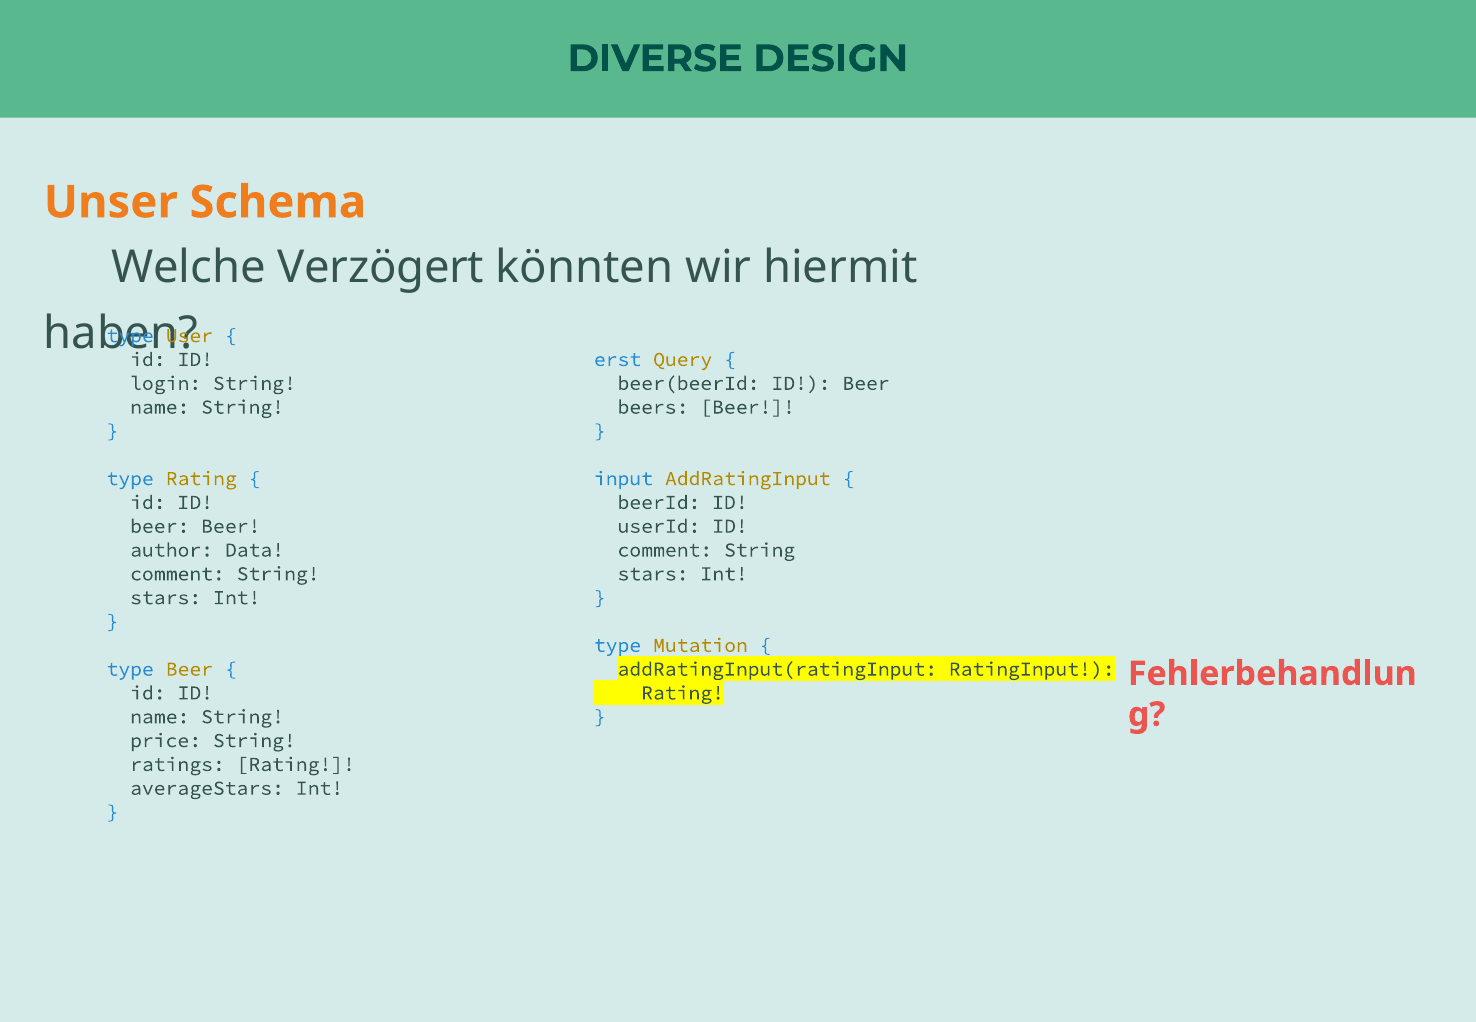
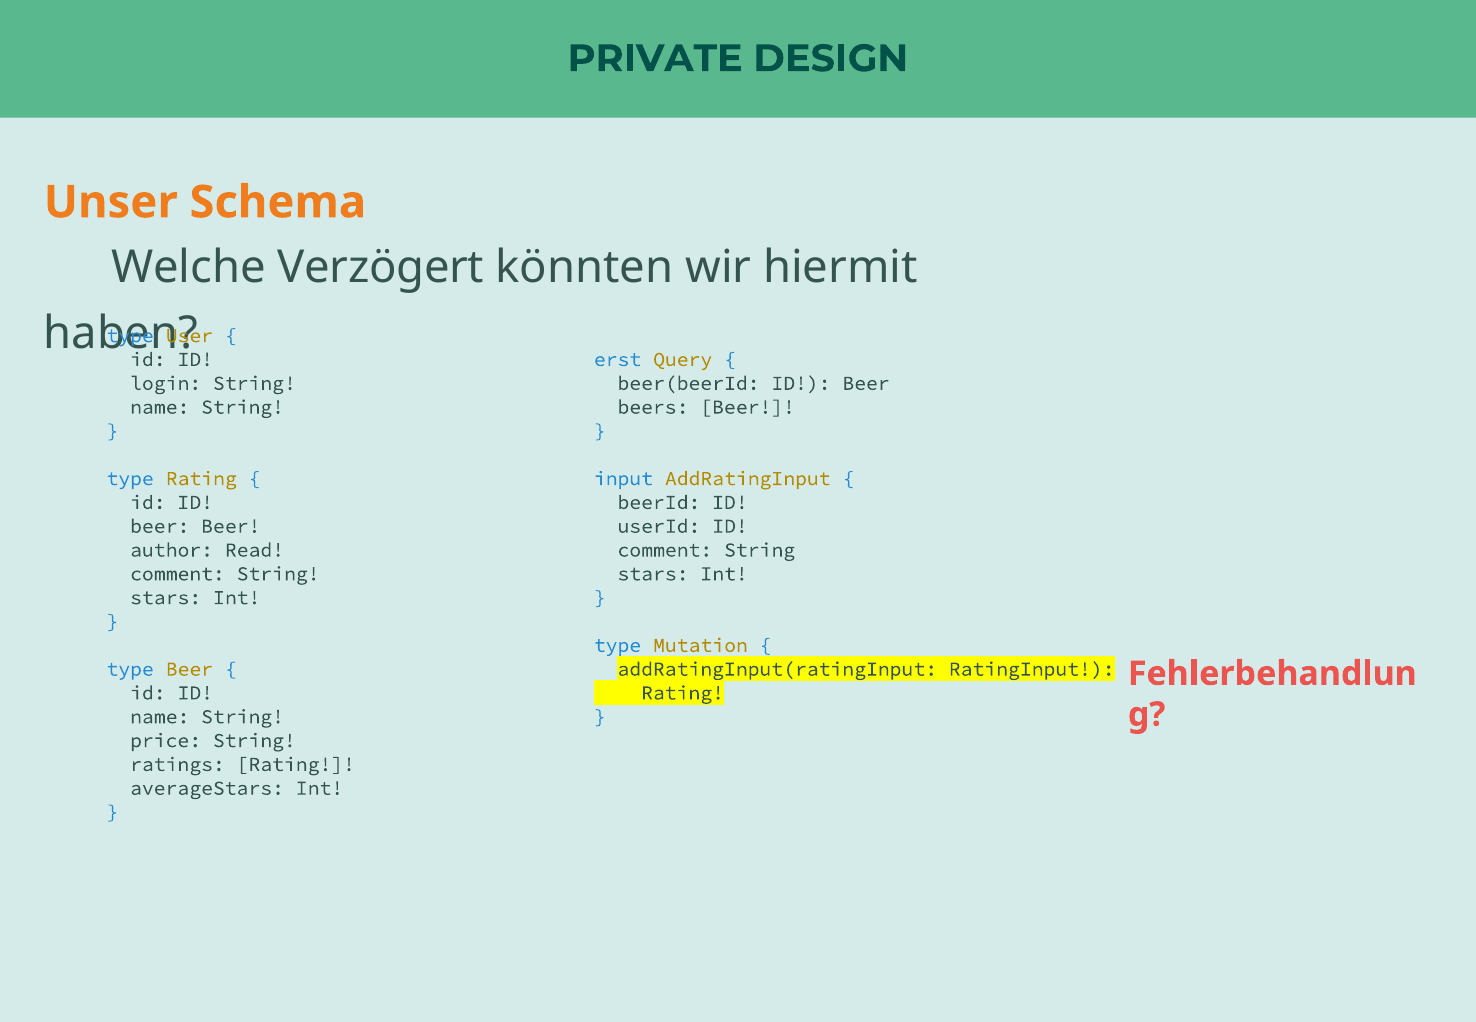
DIVERSE: DIVERSE -> PRIVATE
Data: Data -> Read
